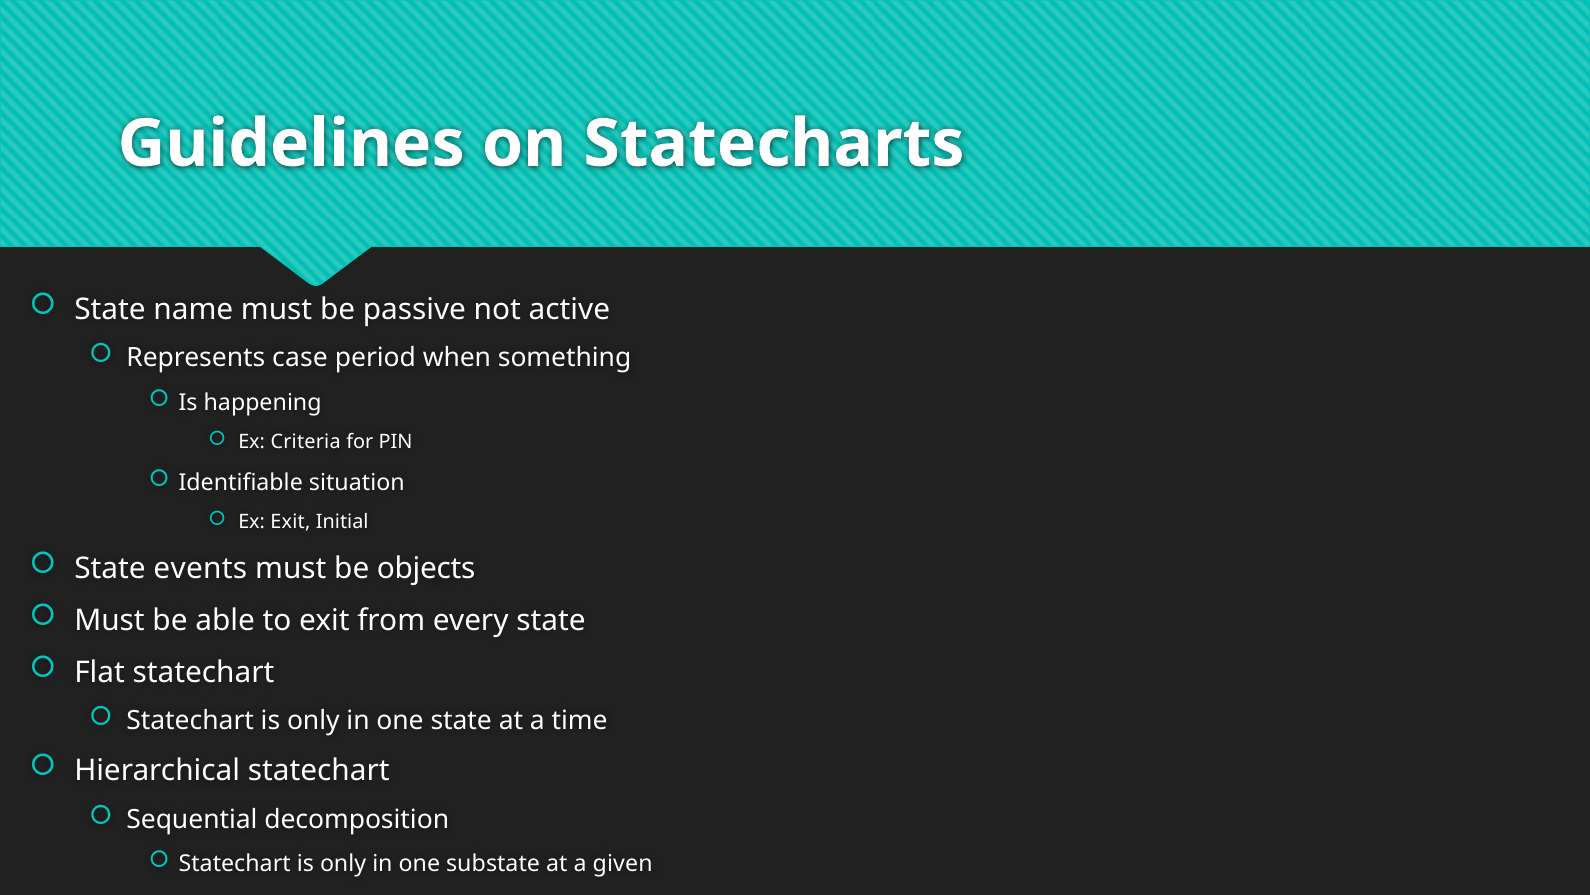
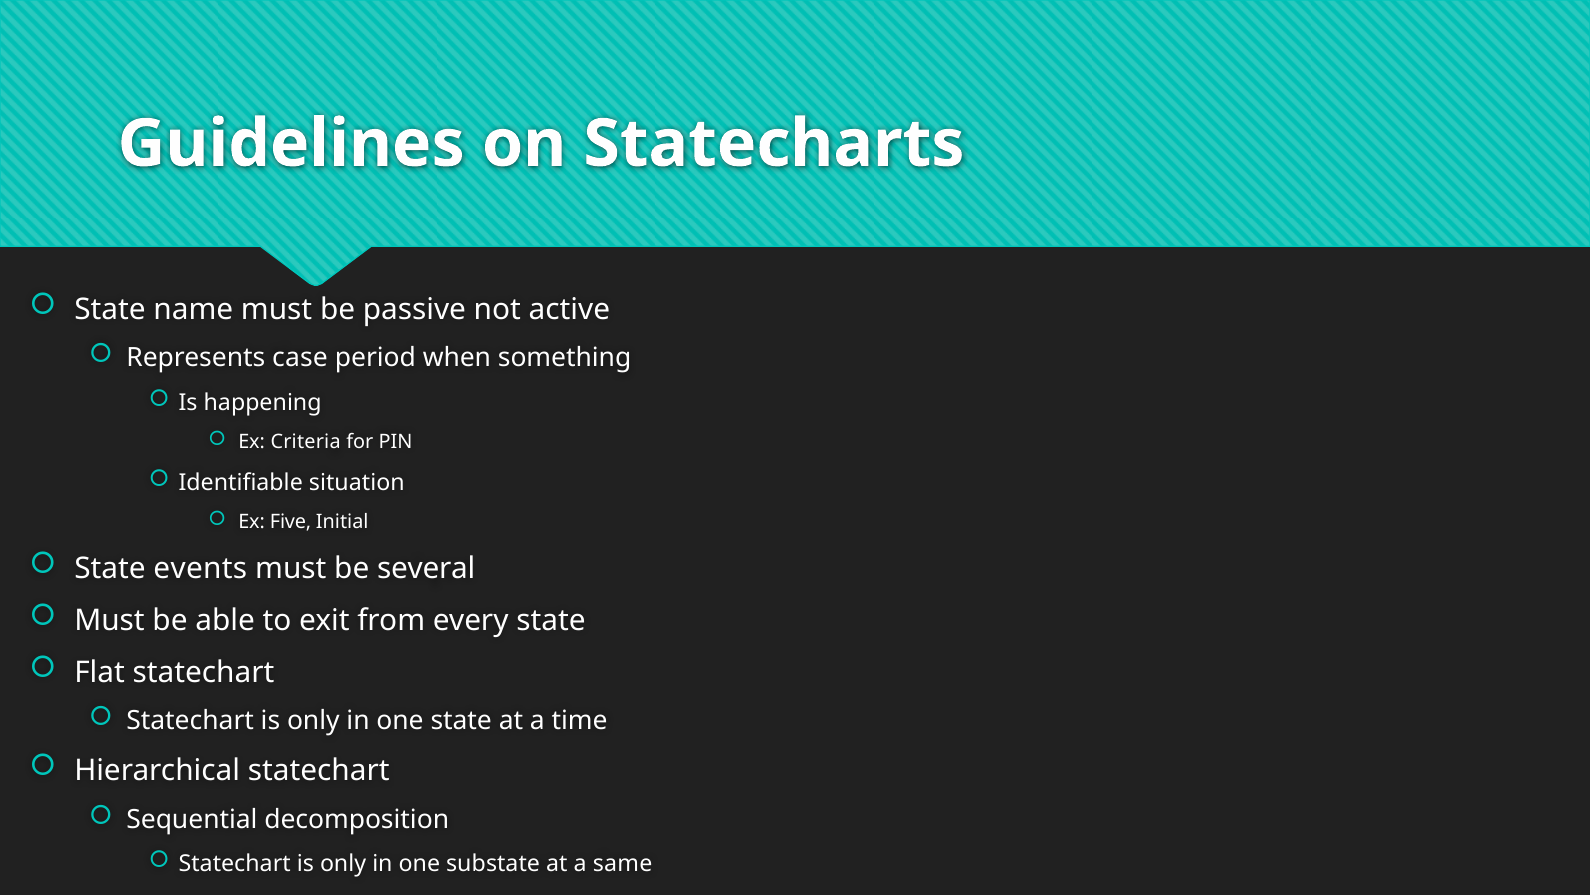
Ex Exit: Exit -> Five
objects: objects -> several
given: given -> same
